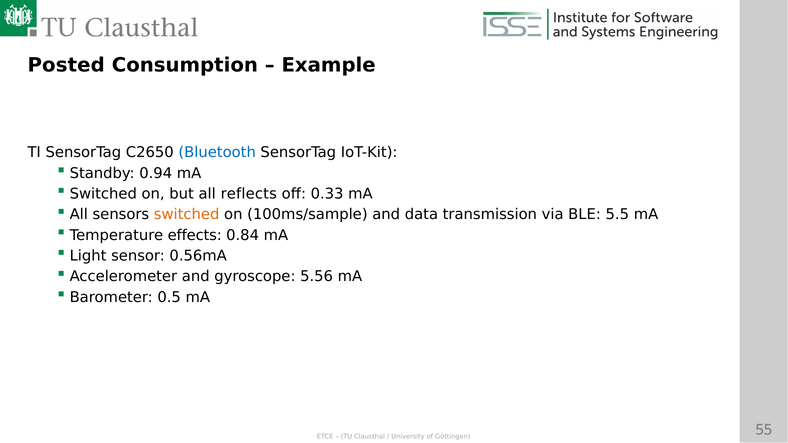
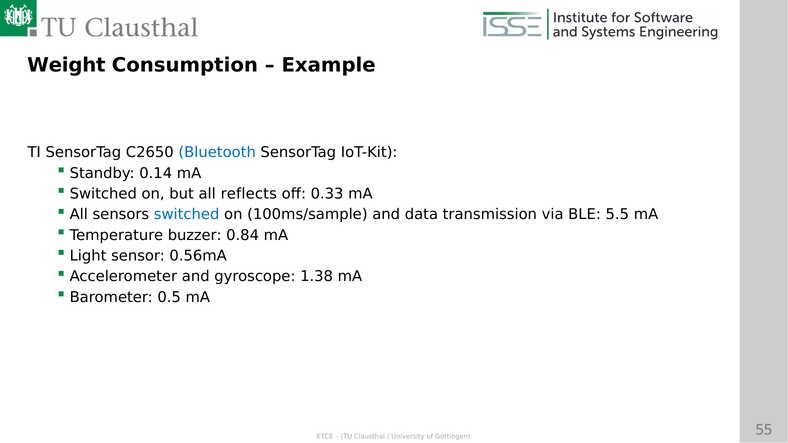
Posted: Posted -> Weight
0.94: 0.94 -> 0.14
switched at (187, 215) colour: orange -> blue
effects: effects -> buzzer
5.56: 5.56 -> 1.38
